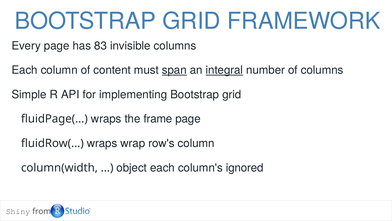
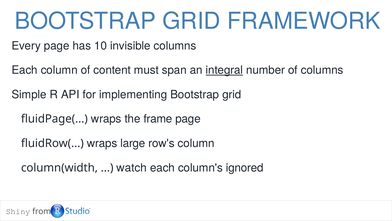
83: 83 -> 10
span underline: present -> none
wrap: wrap -> large
object: object -> watch
